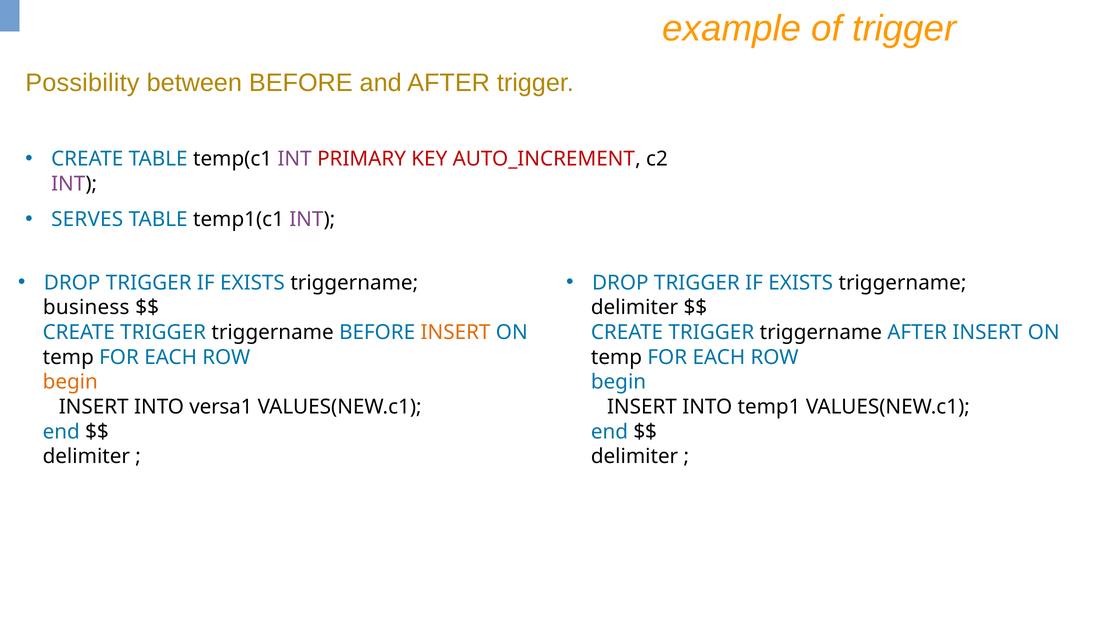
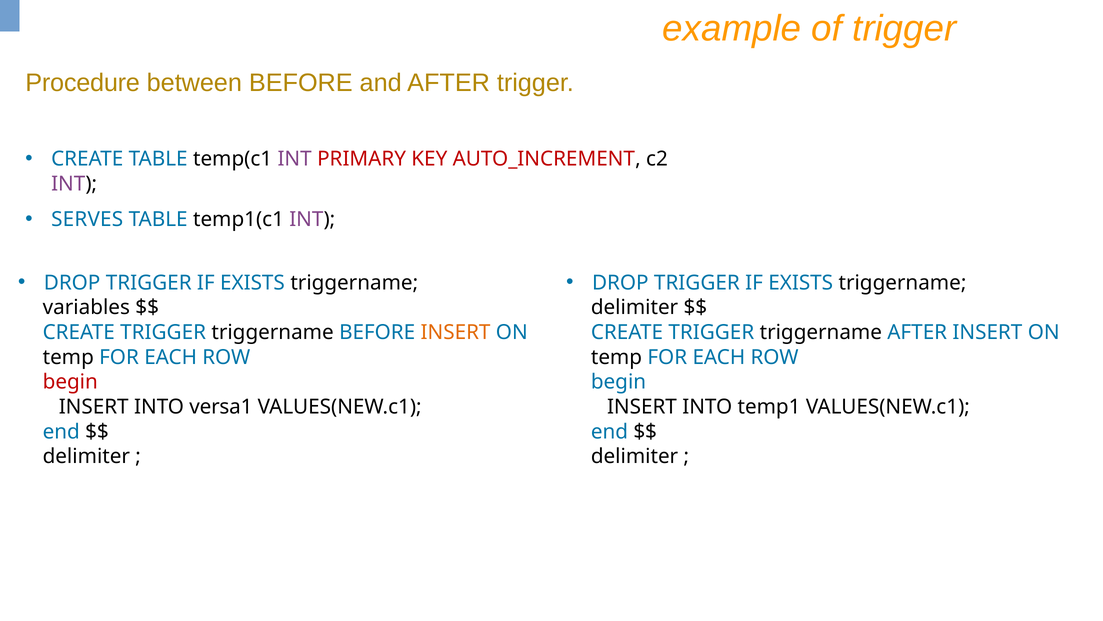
Possibility: Possibility -> Procedure
business: business -> variables
begin at (70, 382) colour: orange -> red
